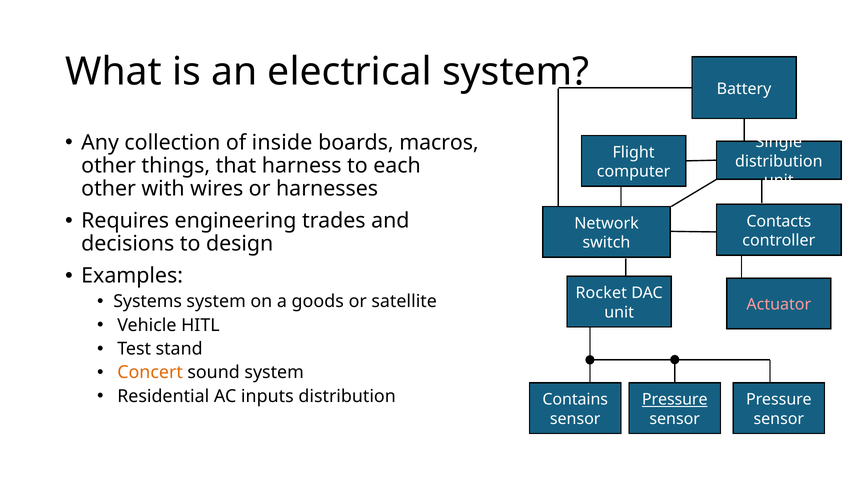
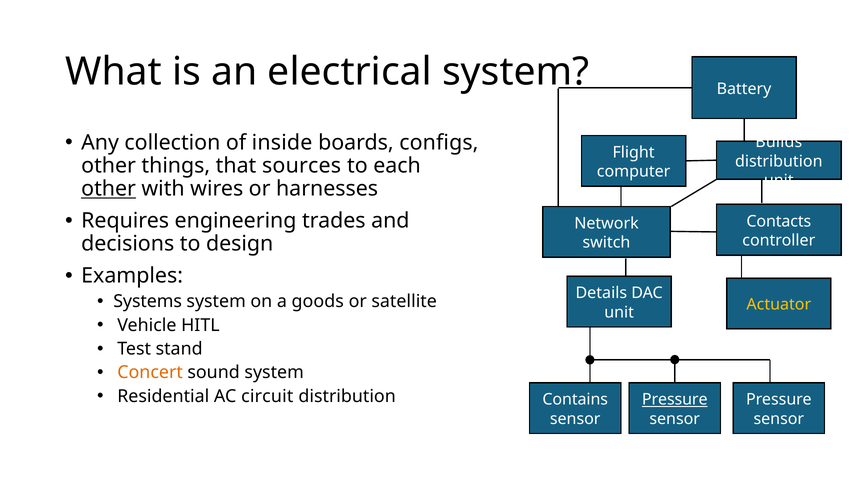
macros: macros -> configs
Single: Single -> Builds
harness: harness -> sources
other at (109, 189) underline: none -> present
Rocket: Rocket -> Details
Actuator colour: pink -> yellow
inputs: inputs -> circuit
